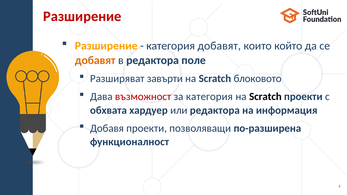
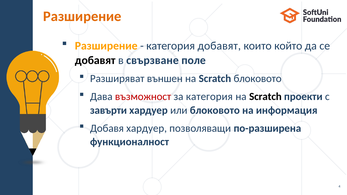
Разширение at (82, 16) colour: red -> orange
добавят at (95, 60) colour: orange -> black
в редактора: редактора -> свързване
завърти: завърти -> външен
обхвата: обхвата -> завърти
или редактора: редактора -> блоковото
Добавя проекти: проекти -> хардуер
